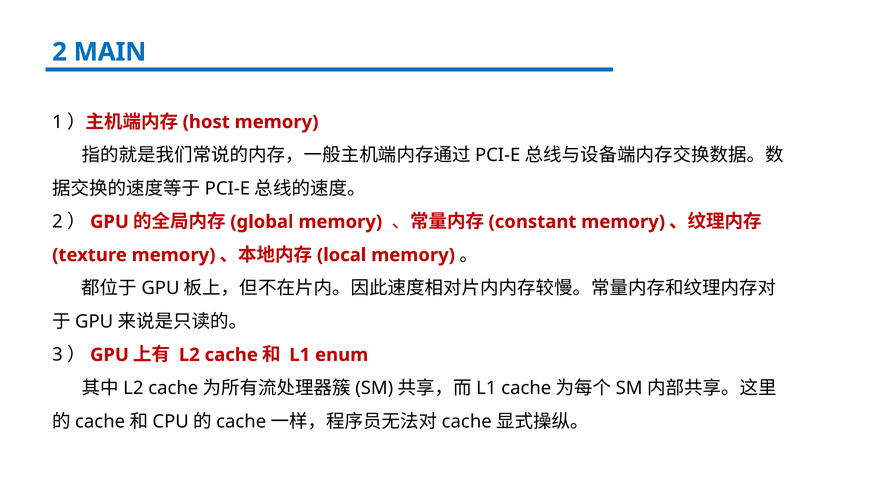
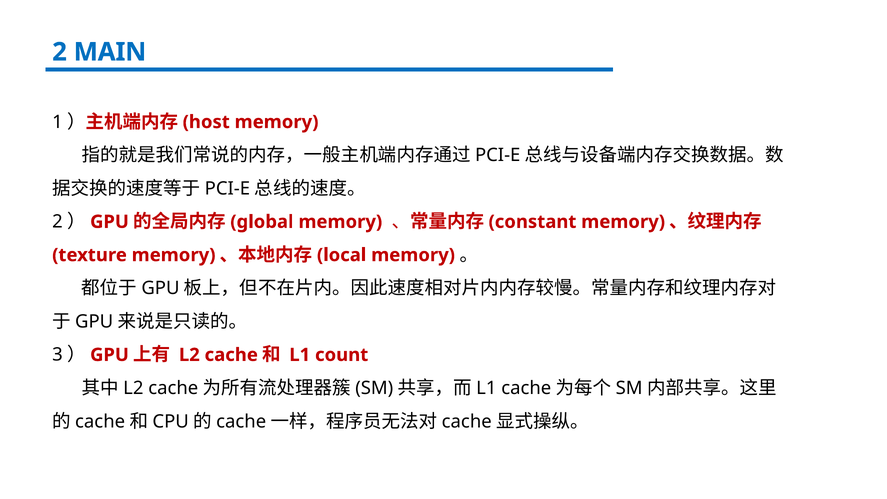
enum: enum -> count
